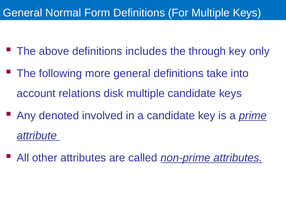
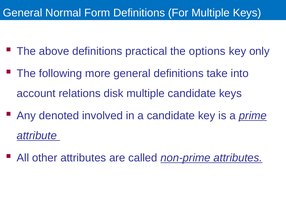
includes: includes -> practical
through: through -> options
